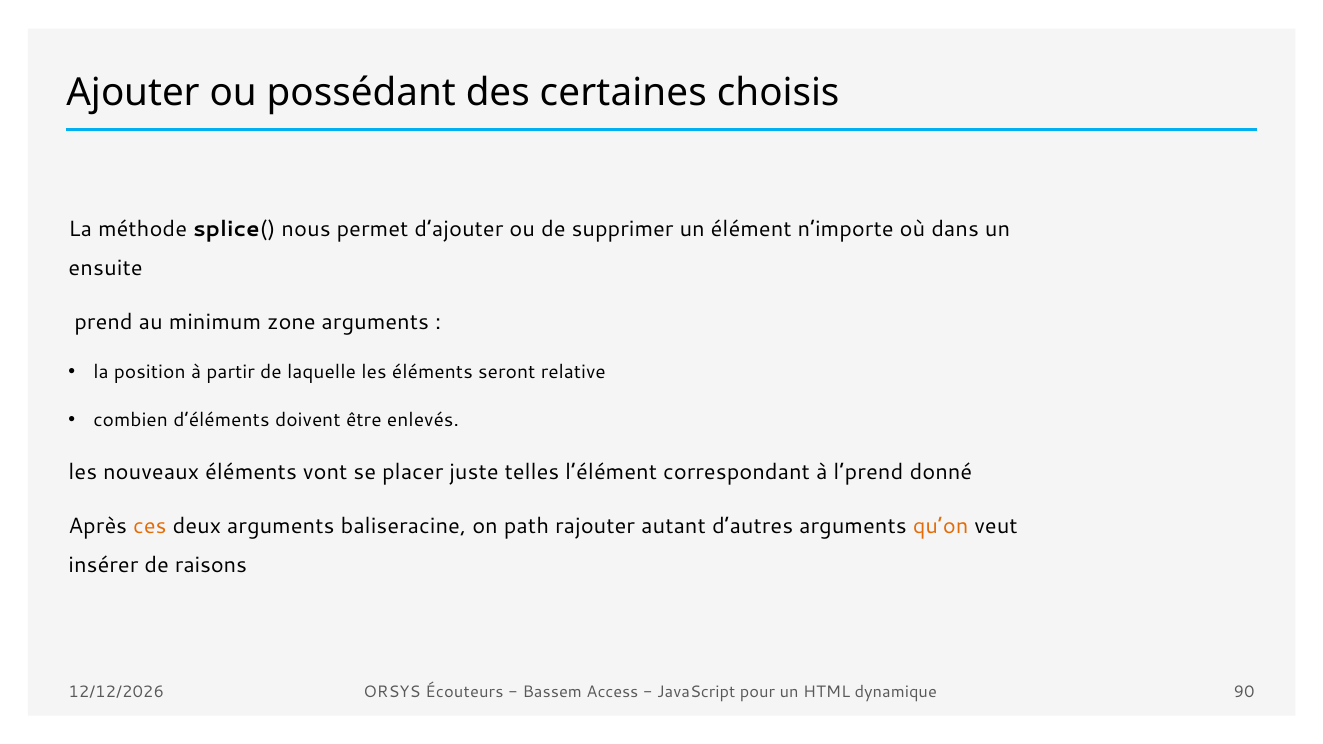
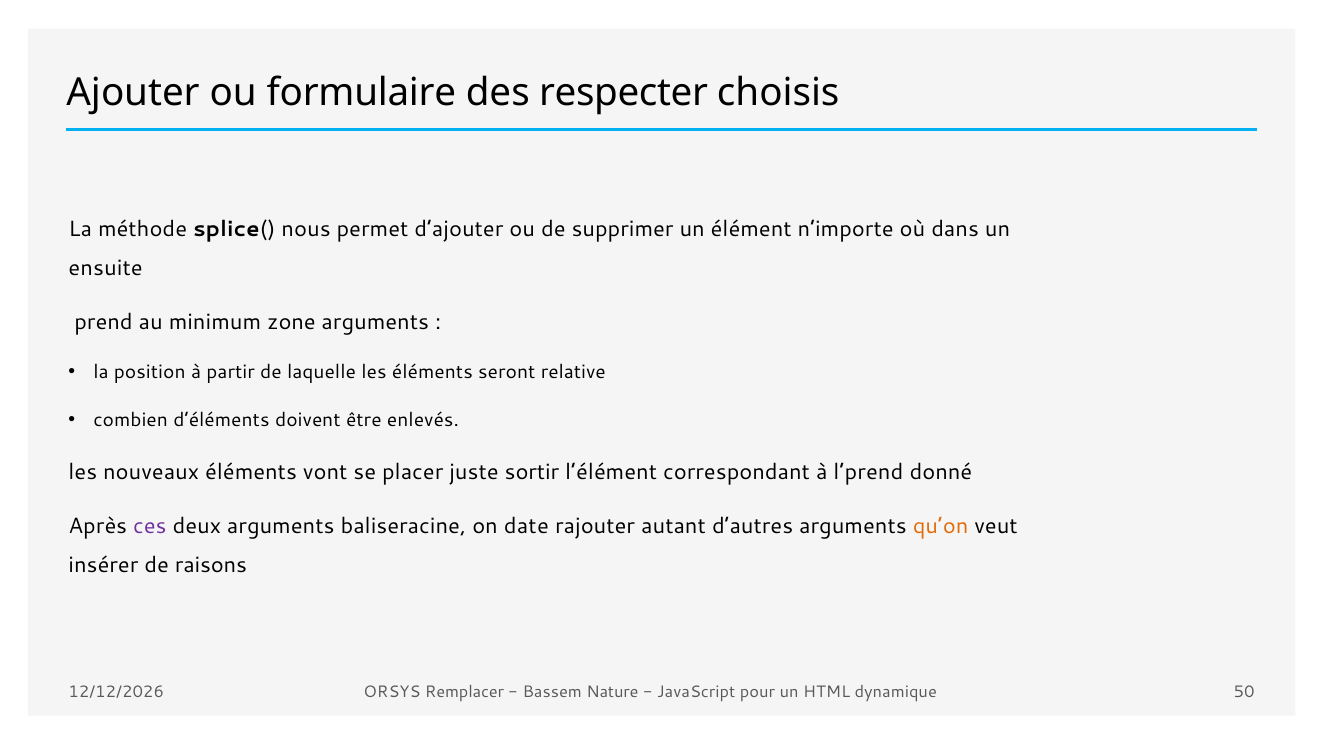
possédant: possédant -> formulaire
certaines: certaines -> respecter
telles: telles -> sortir
ces colour: orange -> purple
path: path -> date
Écouteurs: Écouteurs -> Remplacer
Access: Access -> Nature
90: 90 -> 50
